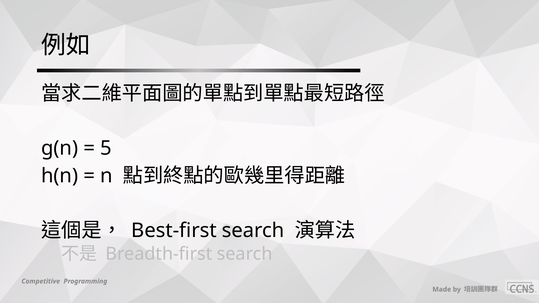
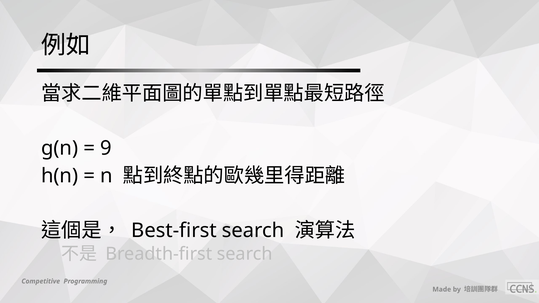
5: 5 -> 9
